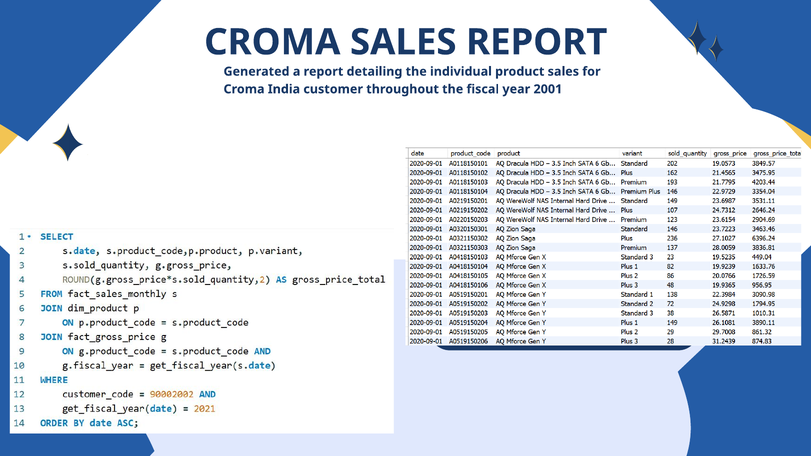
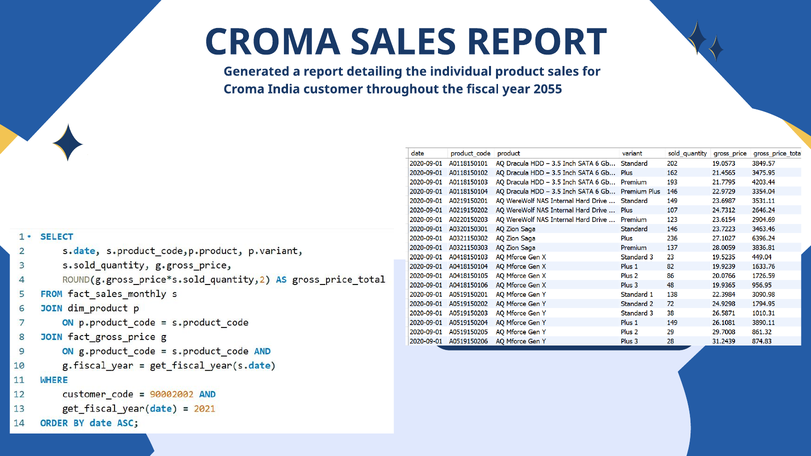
2001: 2001 -> 2055
